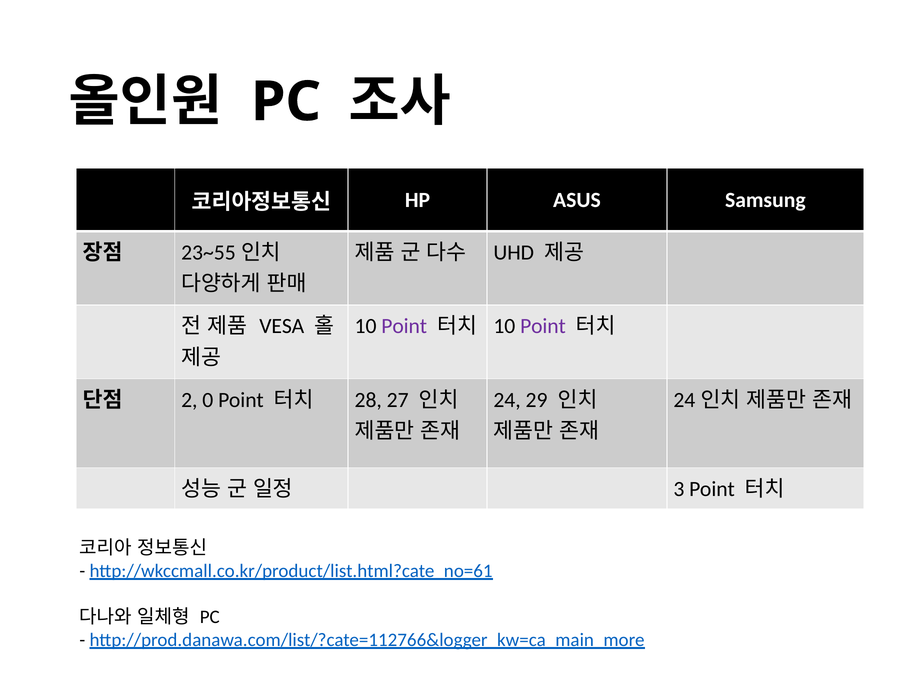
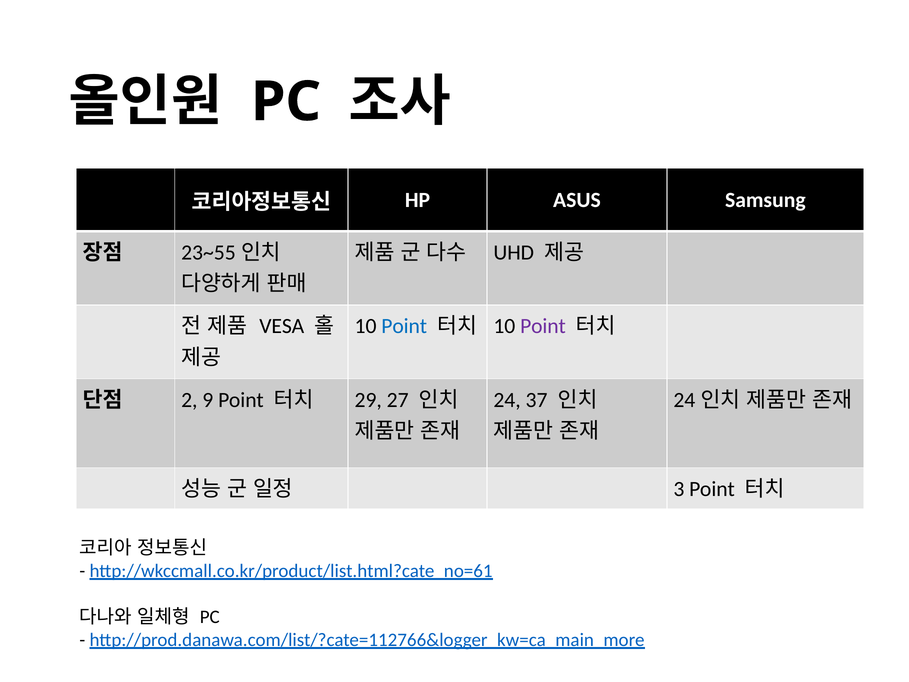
Point at (404, 326) colour: purple -> blue
29: 29 -> 37
0: 0 -> 9
28: 28 -> 29
